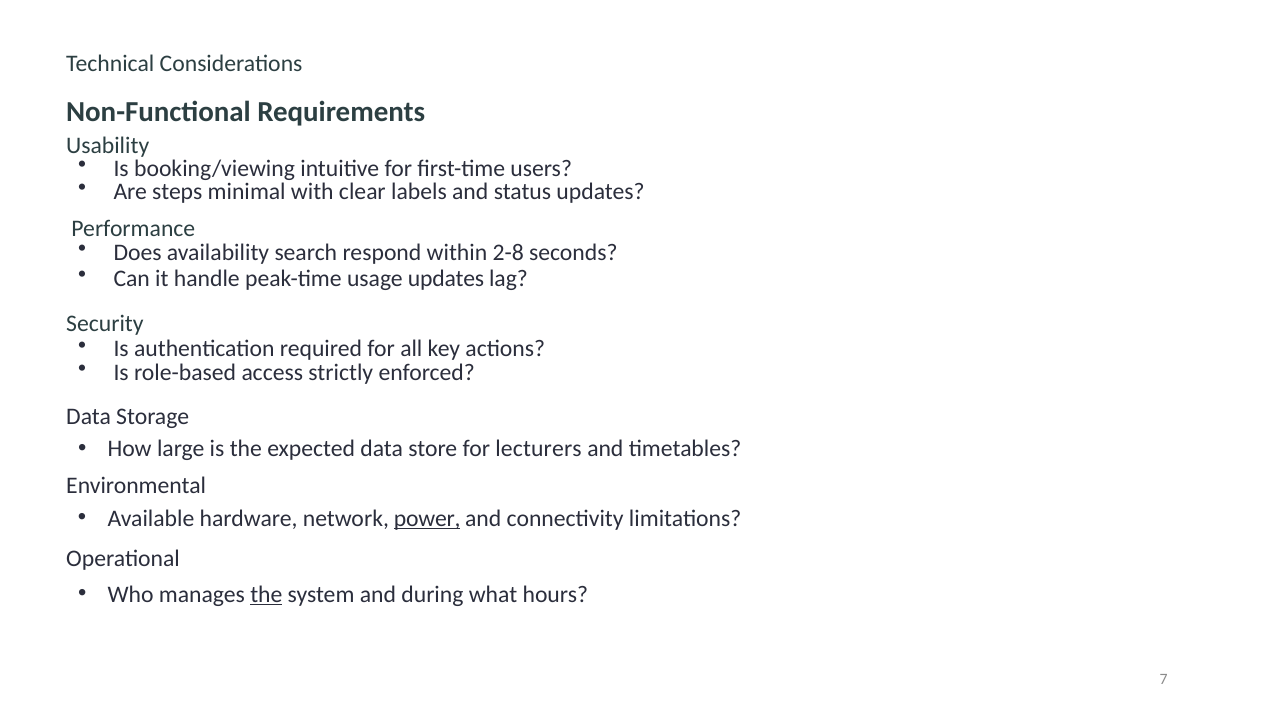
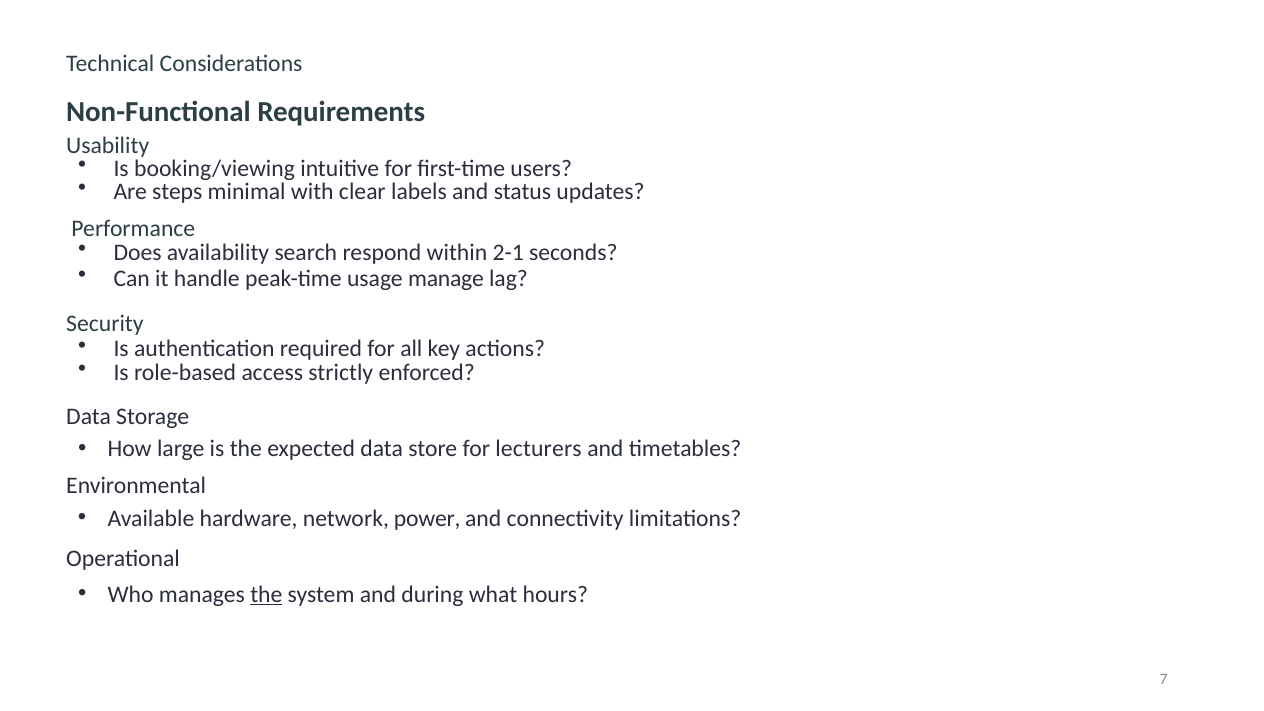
2-8: 2-8 -> 2-1
usage updates: updates -> manage
power underline: present -> none
